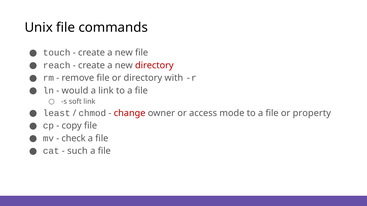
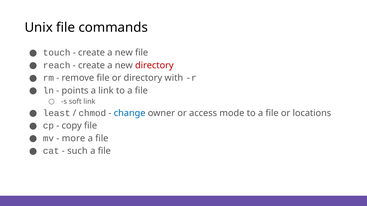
would: would -> points
change colour: red -> blue
property: property -> locations
check: check -> more
